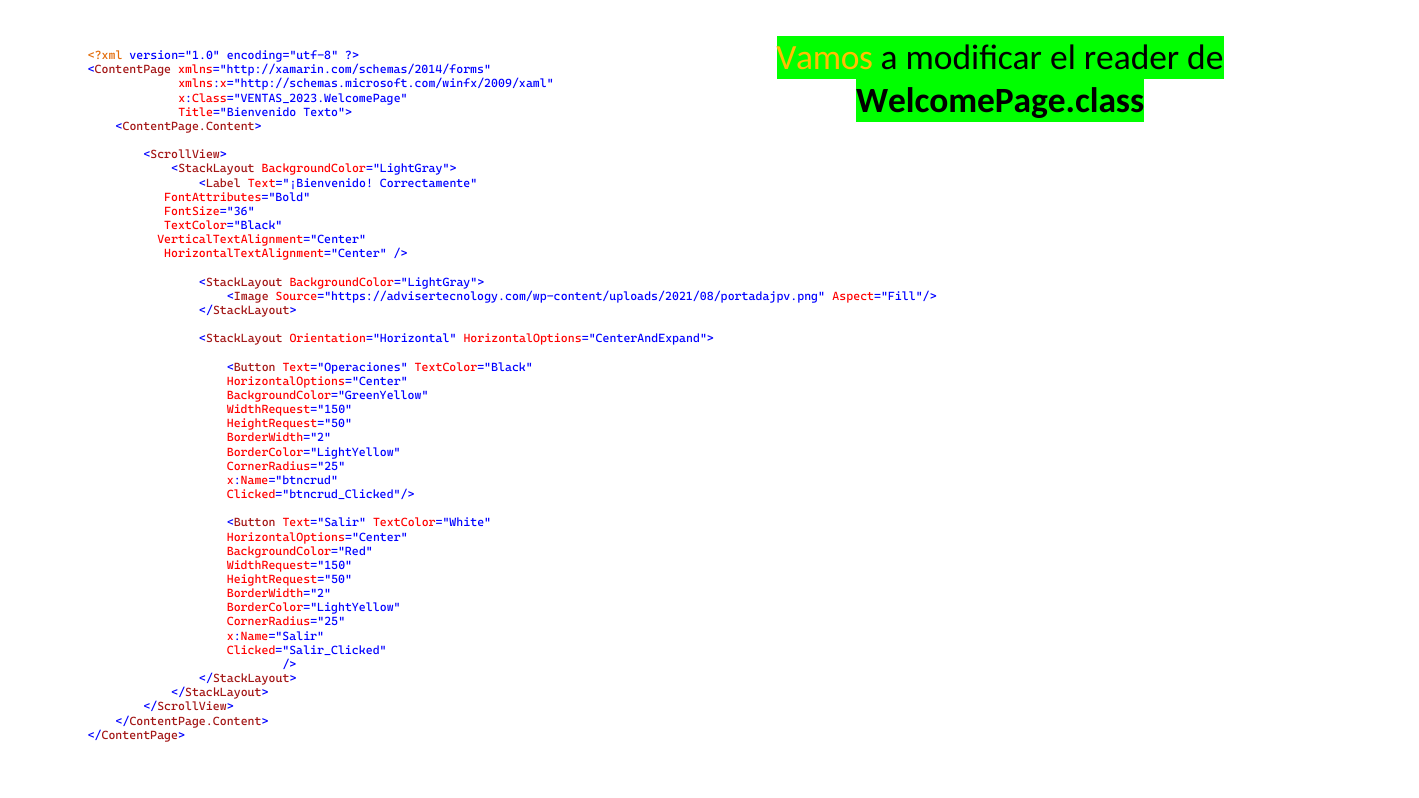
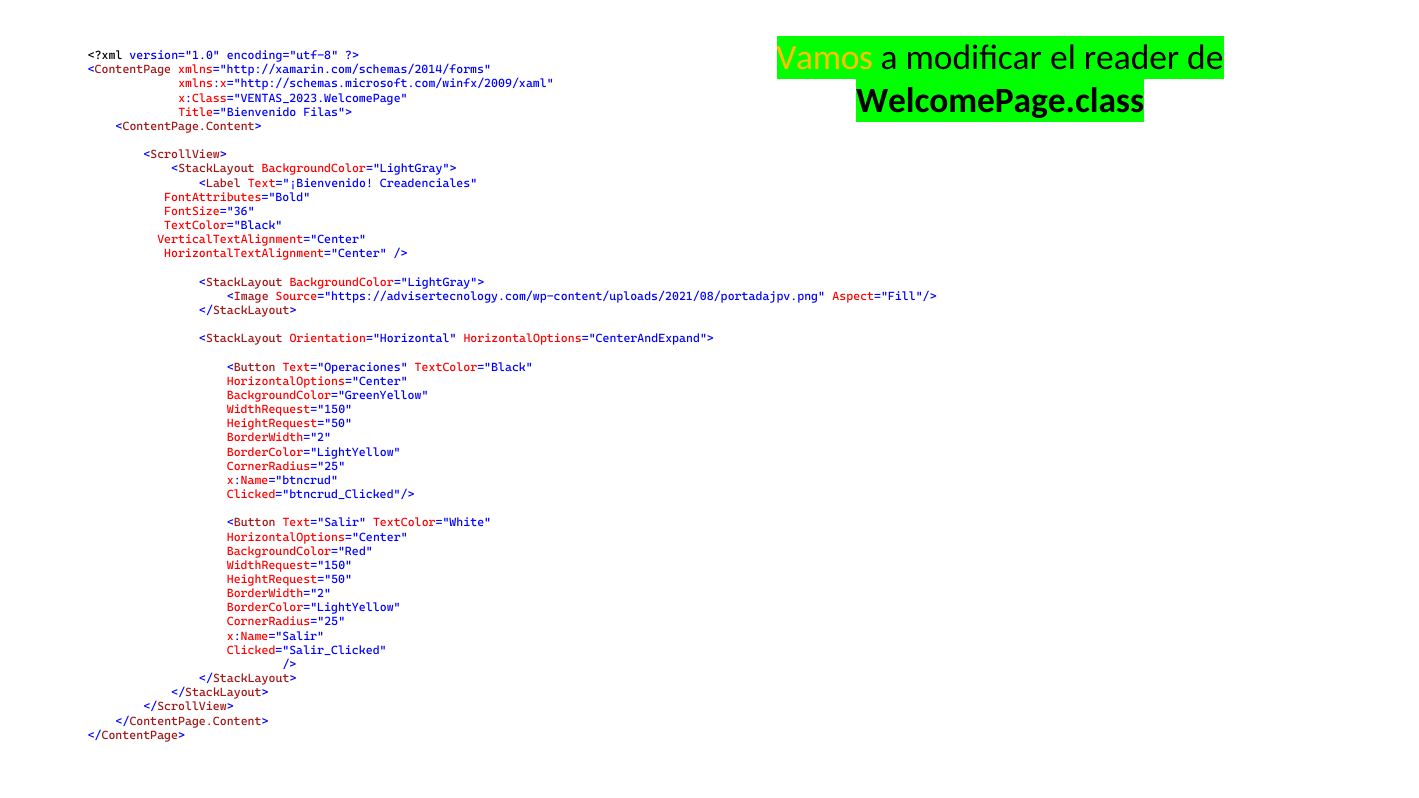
<?xml colour: orange -> black
Texto">: Texto"> -> Filas">
Correctamente: Correctamente -> Creadenciales
